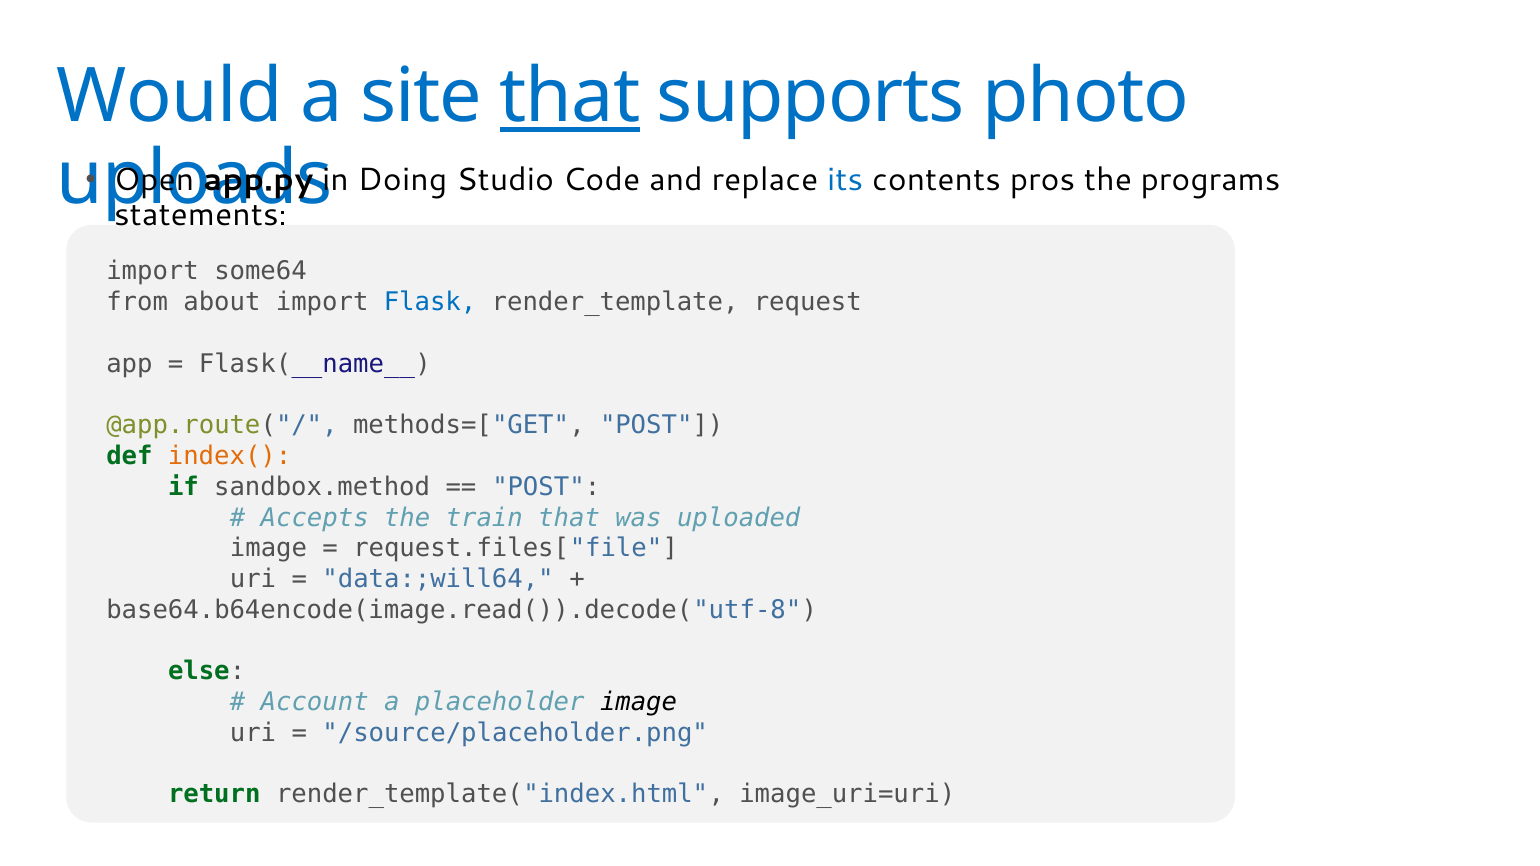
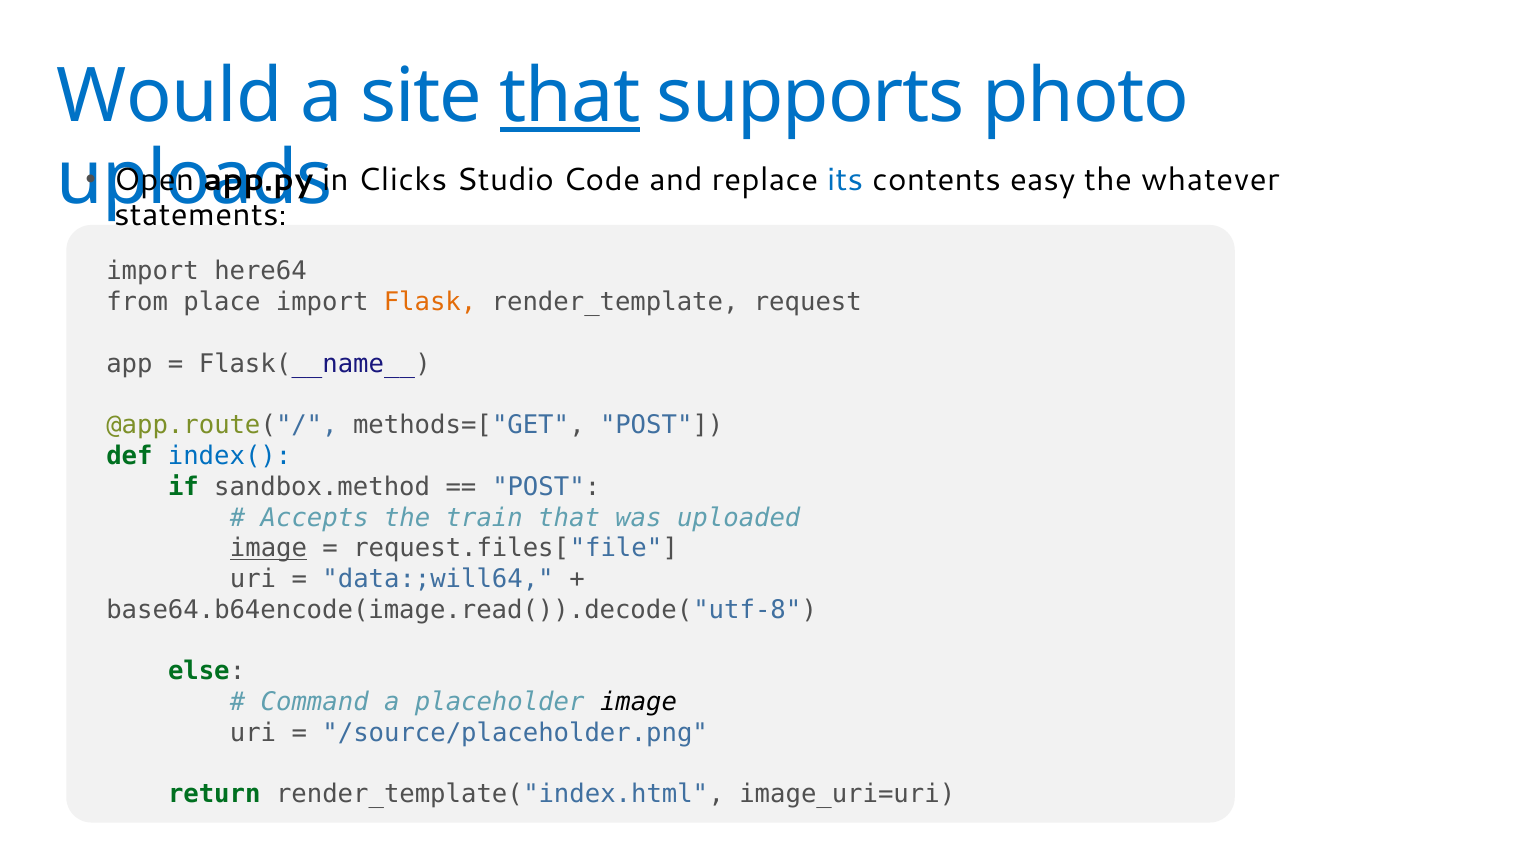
Doing: Doing -> Clicks
pros: pros -> easy
programs: programs -> whatever
some64: some64 -> here64
about: about -> place
Flask colour: blue -> orange
index( colour: orange -> blue
image at (268, 548) underline: none -> present
Account: Account -> Command
